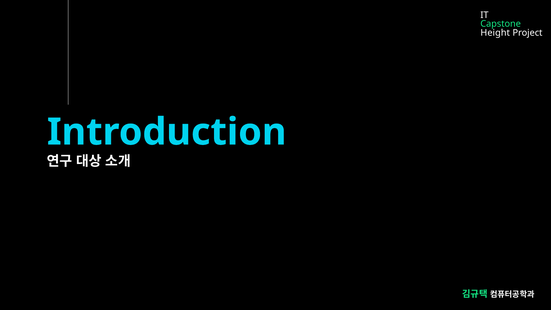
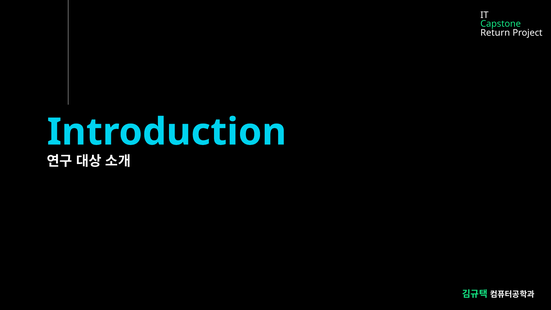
Height: Height -> Return
